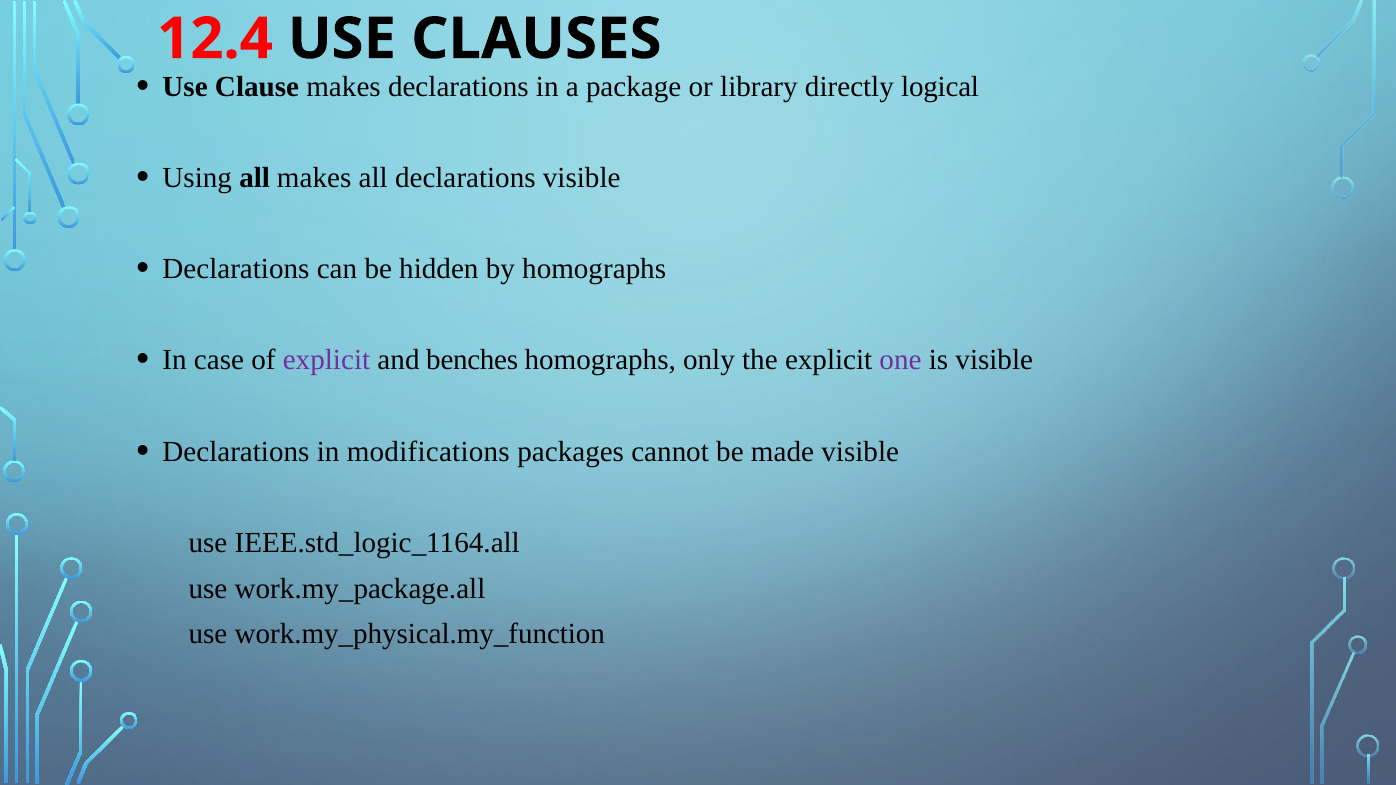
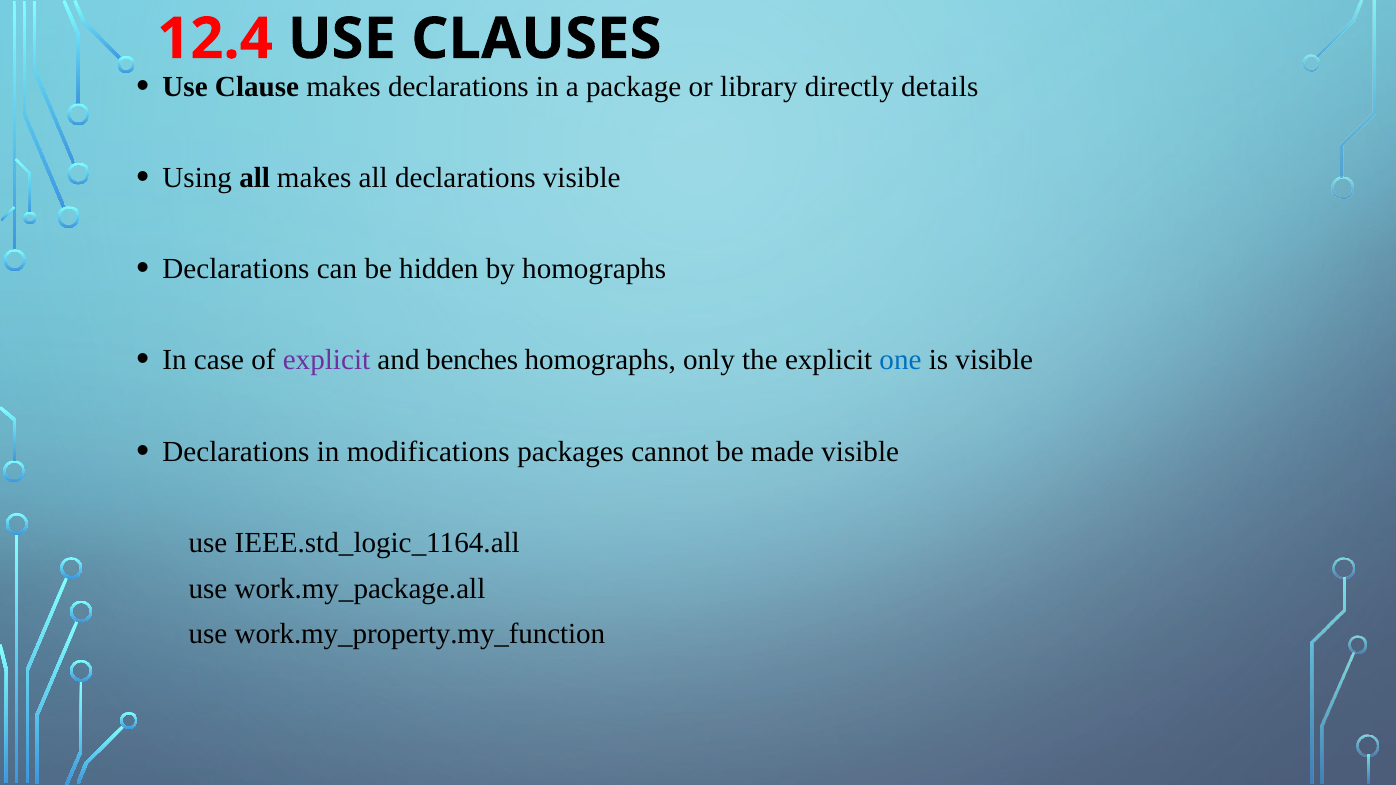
logical: logical -> details
one colour: purple -> blue
work.my_physical.my_function: work.my_physical.my_function -> work.my_property.my_function
